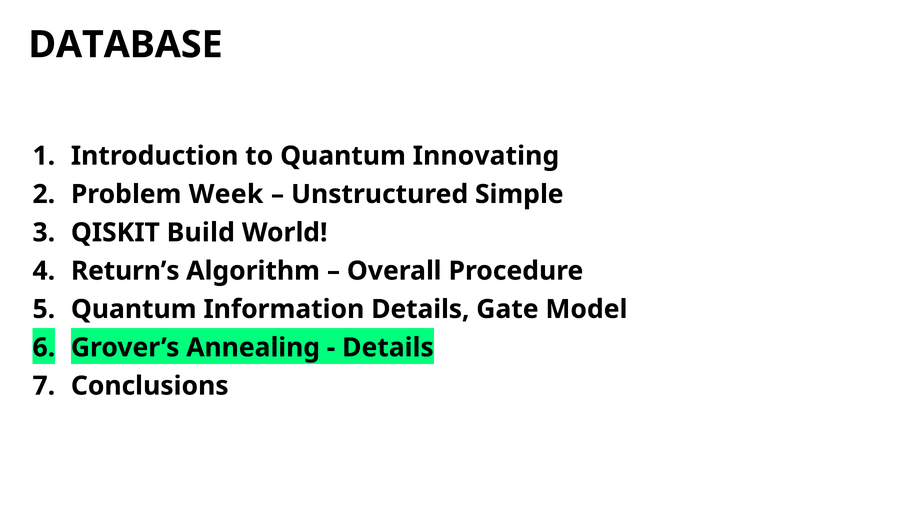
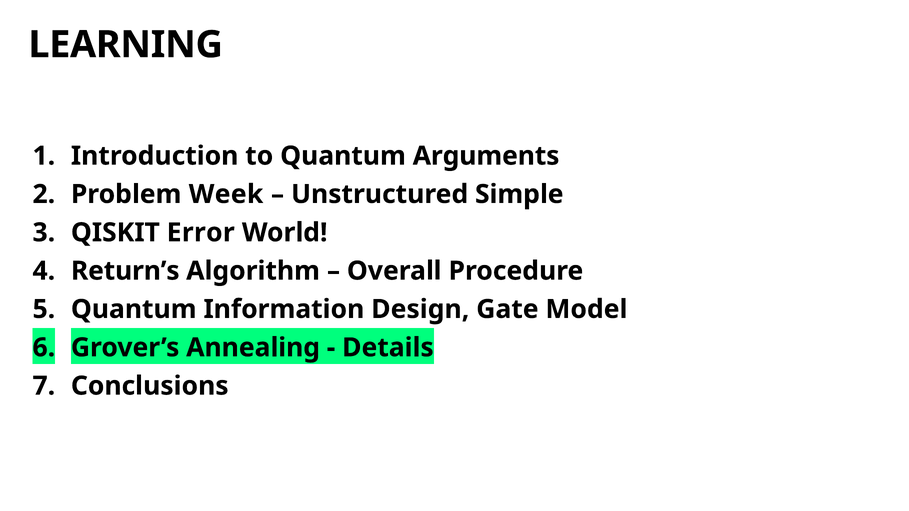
DATABASE: DATABASE -> LEARNING
Innovating: Innovating -> Arguments
Build: Build -> Error
Details at (420, 309): Details -> Design
